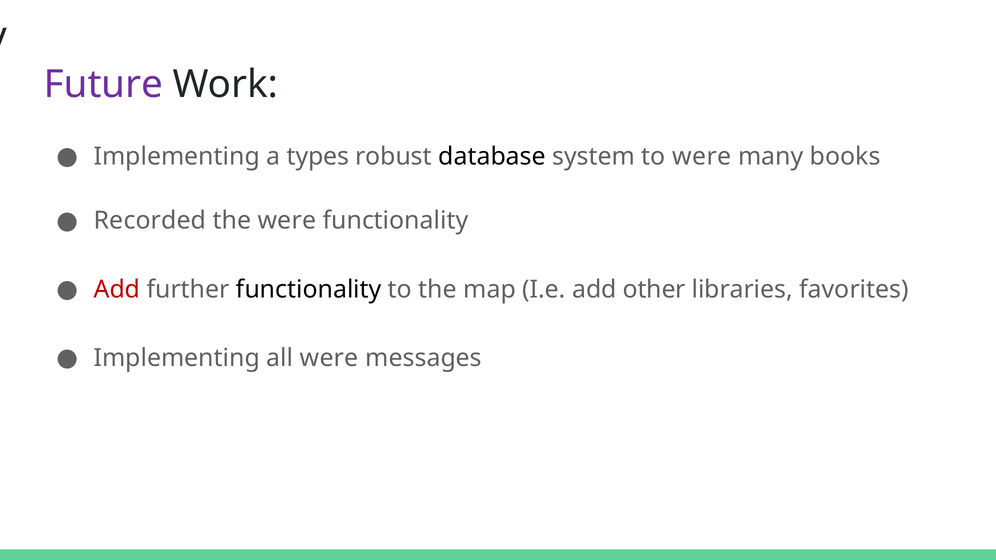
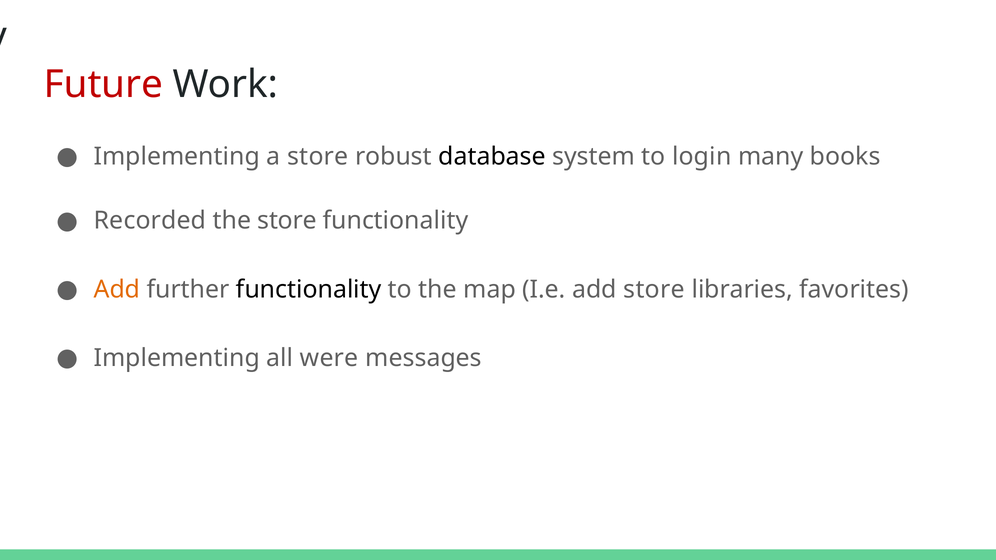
Future colour: purple -> red
a types: types -> store
to were: were -> login
the were: were -> store
Add at (117, 290) colour: red -> orange
add other: other -> store
